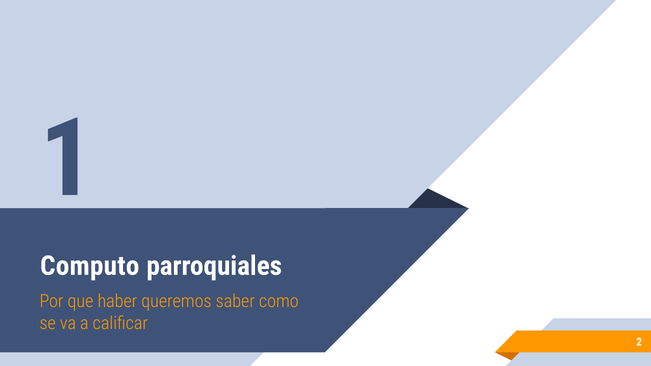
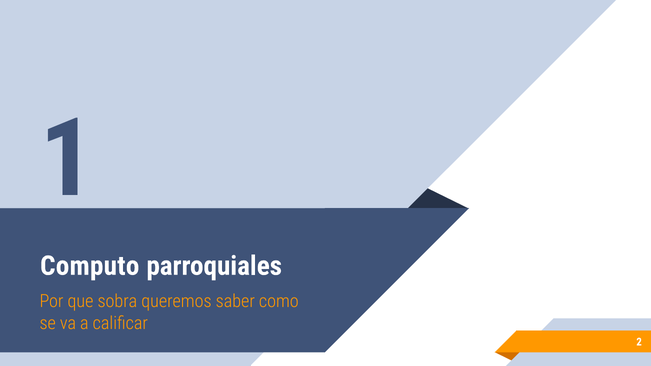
haber: haber -> sobra
